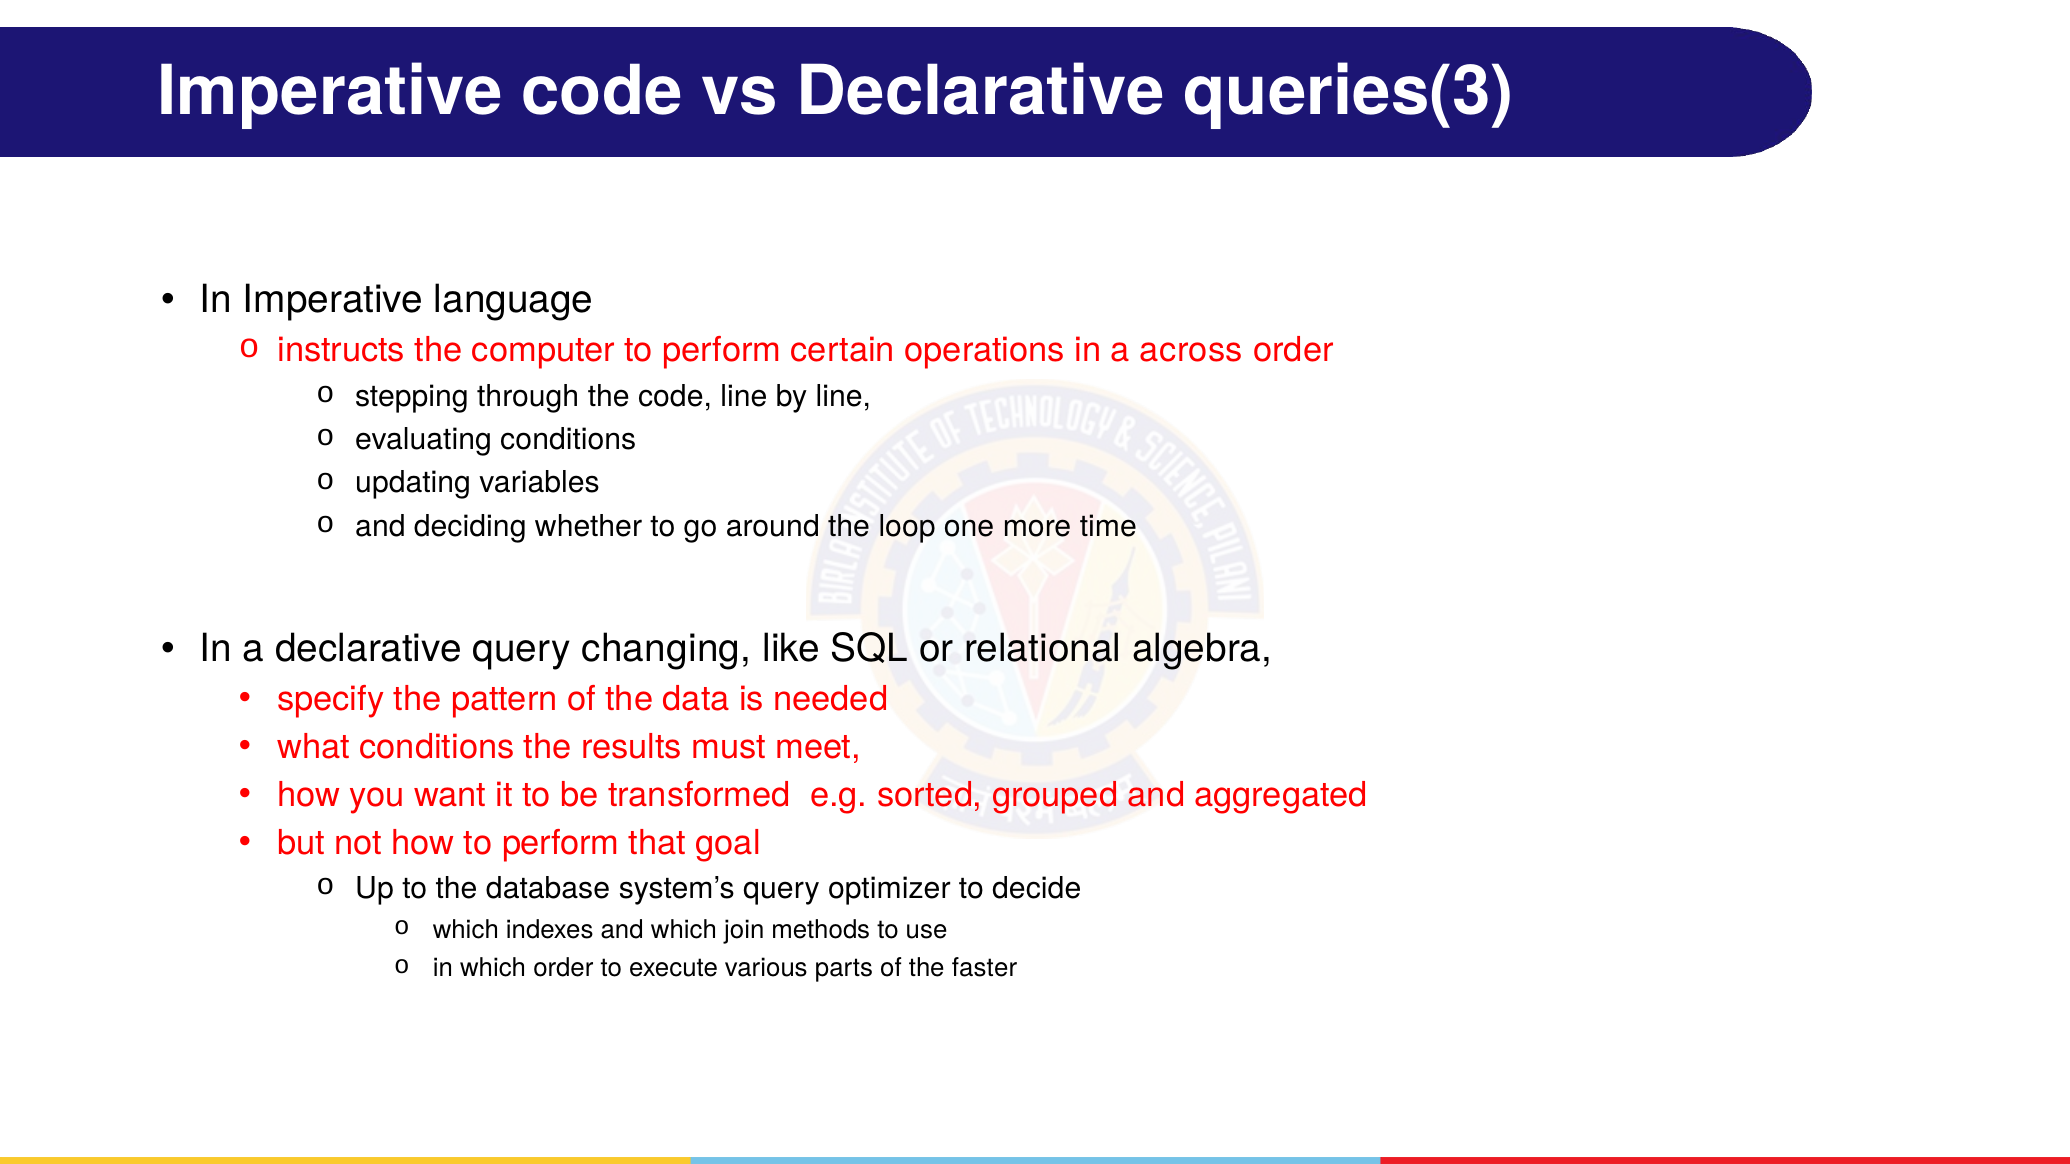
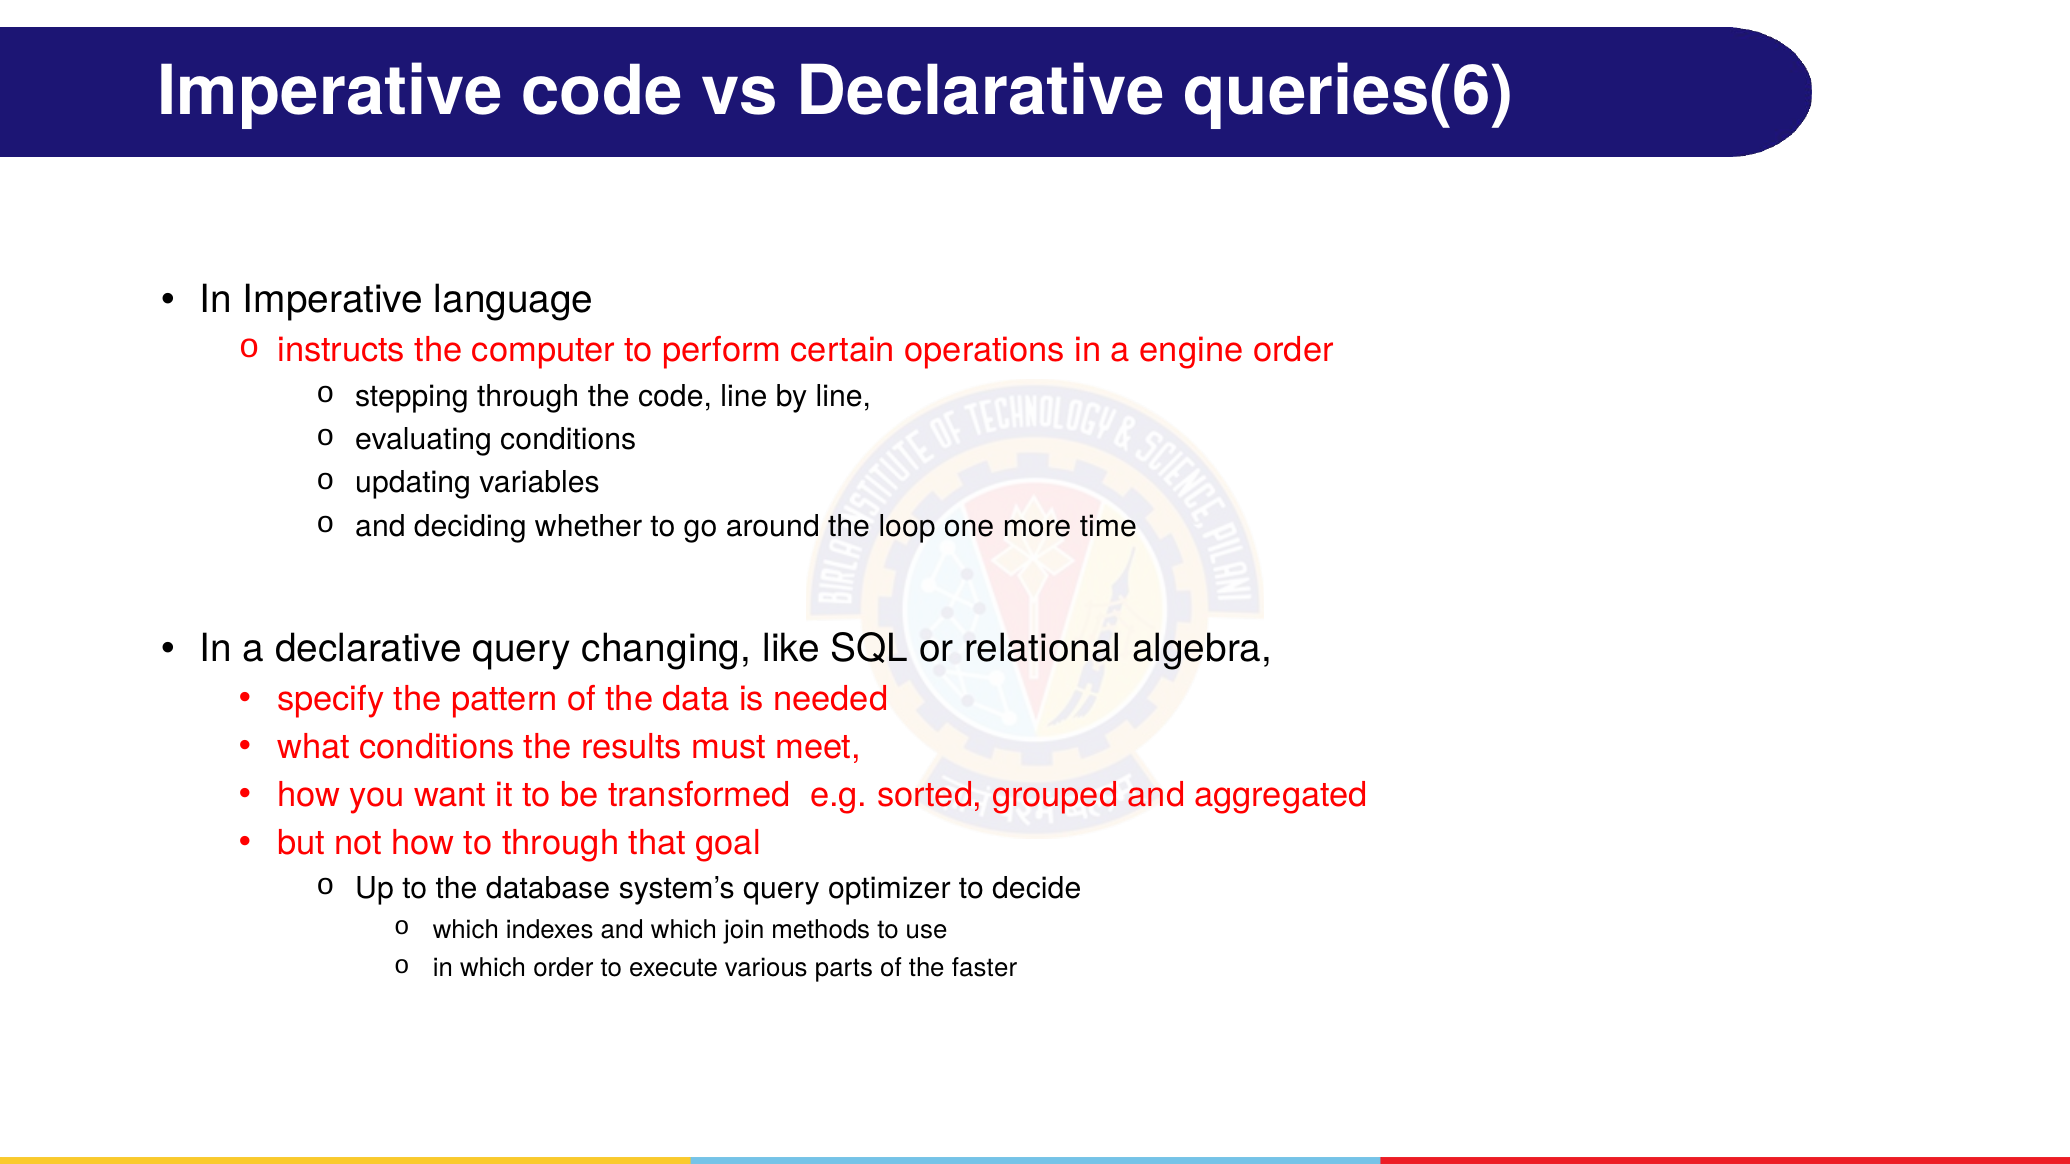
queries(3: queries(3 -> queries(6
across: across -> engine
how to perform: perform -> through
